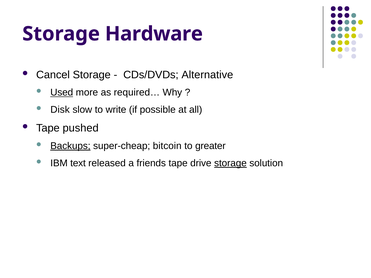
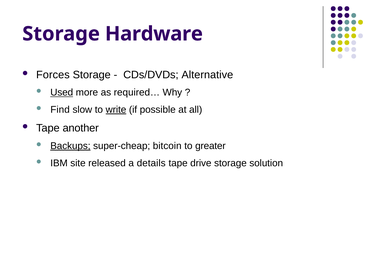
Cancel: Cancel -> Forces
Disk: Disk -> Find
write underline: none -> present
pushed: pushed -> another
text: text -> site
friends: friends -> details
storage at (230, 163) underline: present -> none
